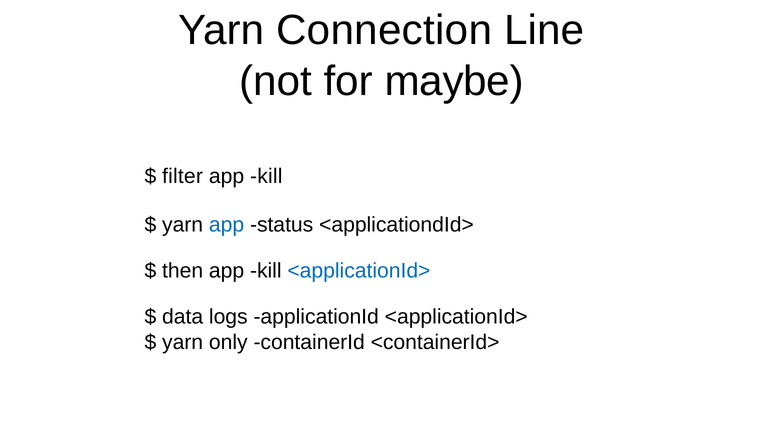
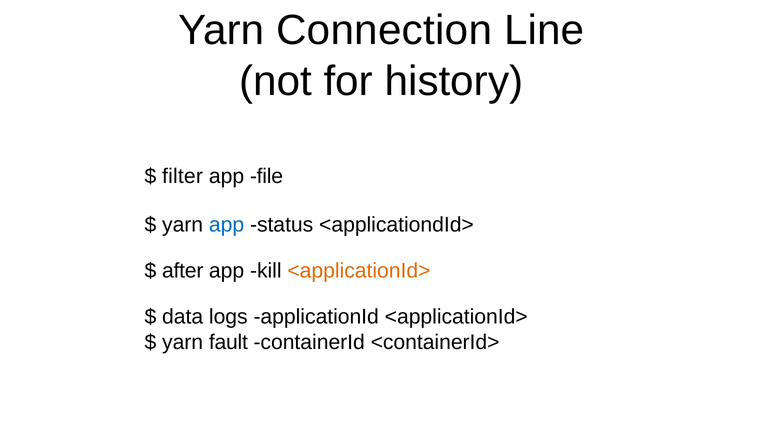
maybe: maybe -> history
kill at (266, 176): kill -> file
then: then -> after
<applicationId> at (359, 271) colour: blue -> orange
only: only -> fault
